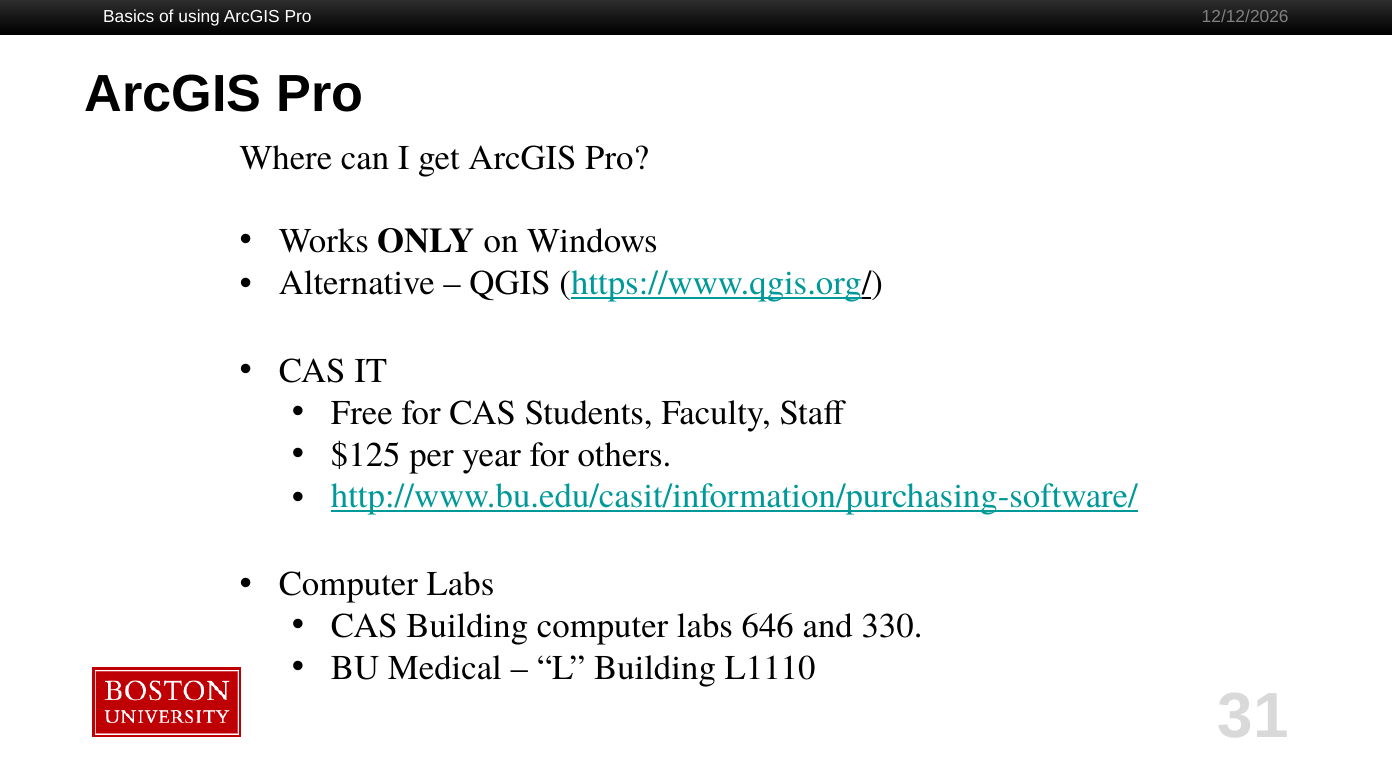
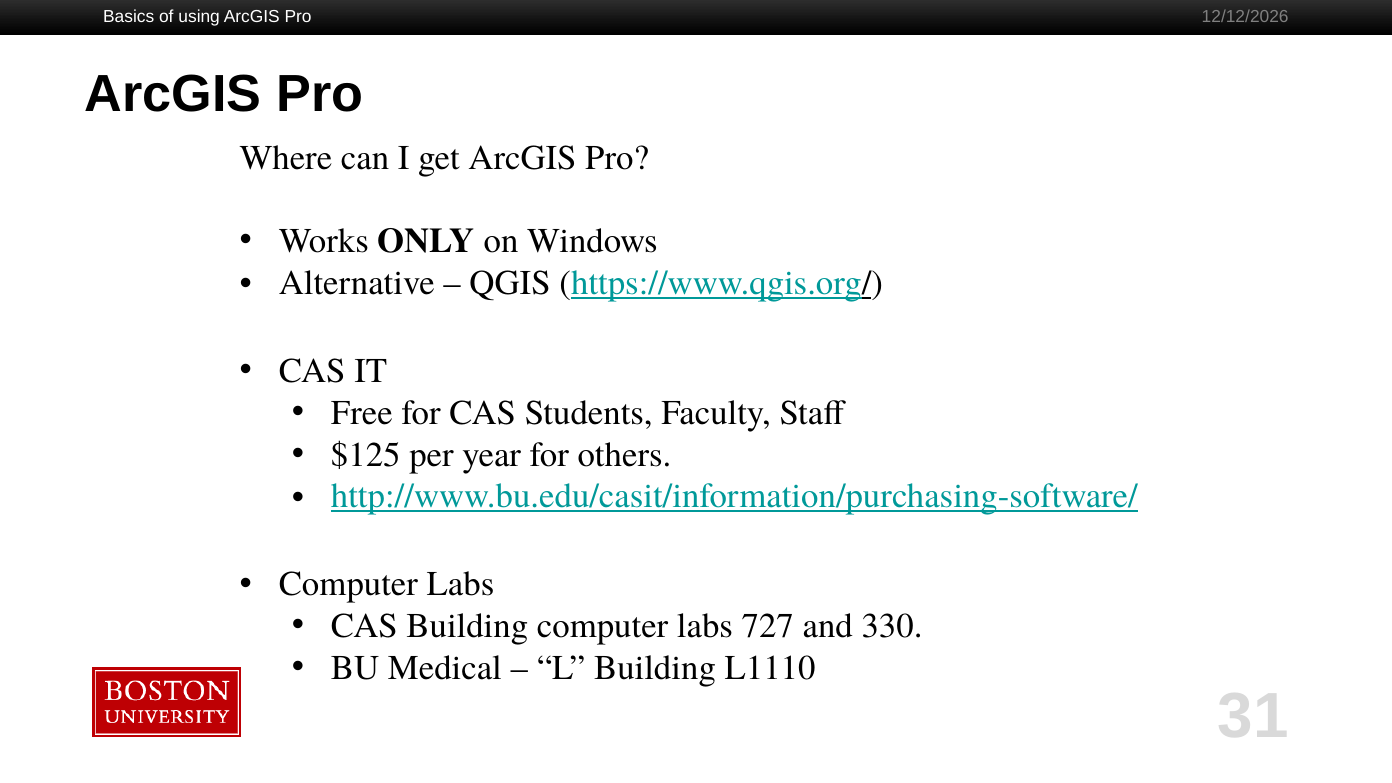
646: 646 -> 727
